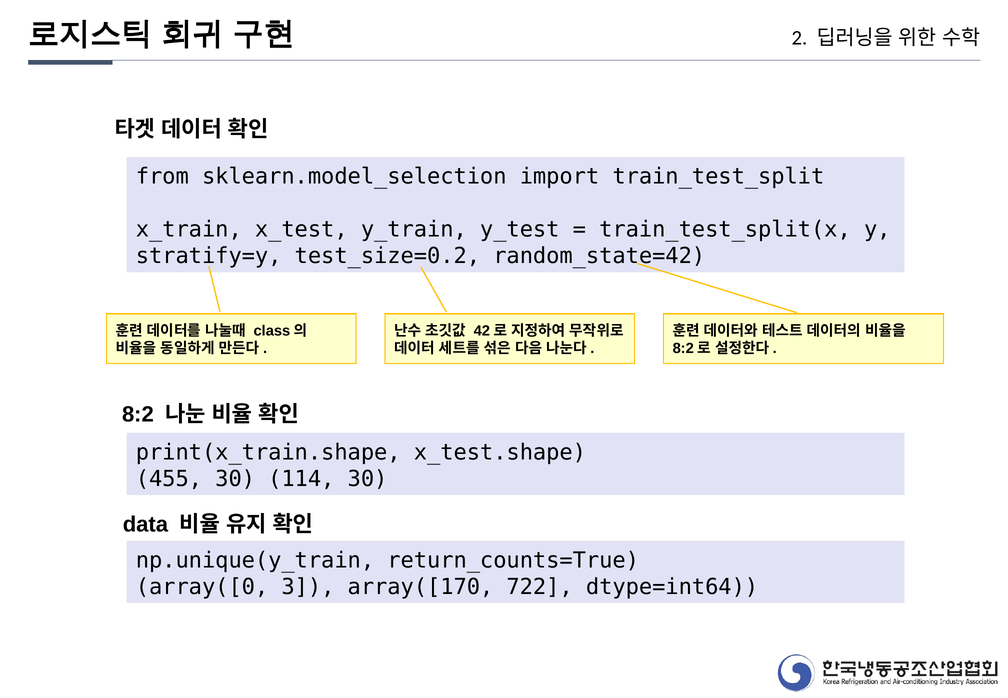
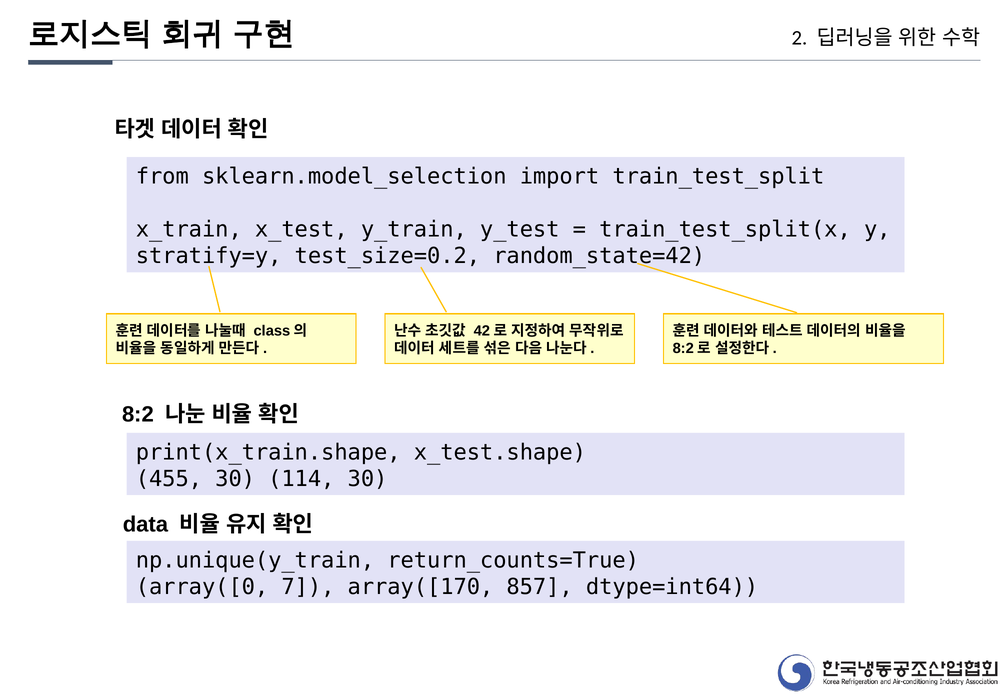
3: 3 -> 7
722: 722 -> 857
